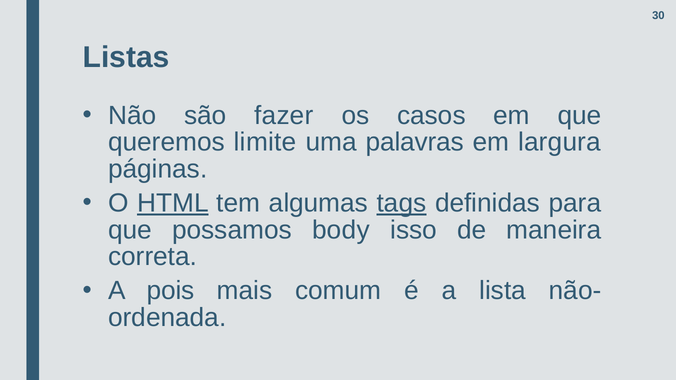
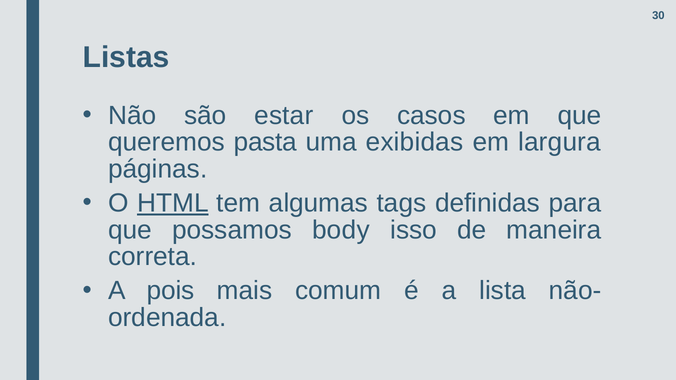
fazer: fazer -> estar
limite: limite -> pasta
palavras: palavras -> exibidas
tags underline: present -> none
